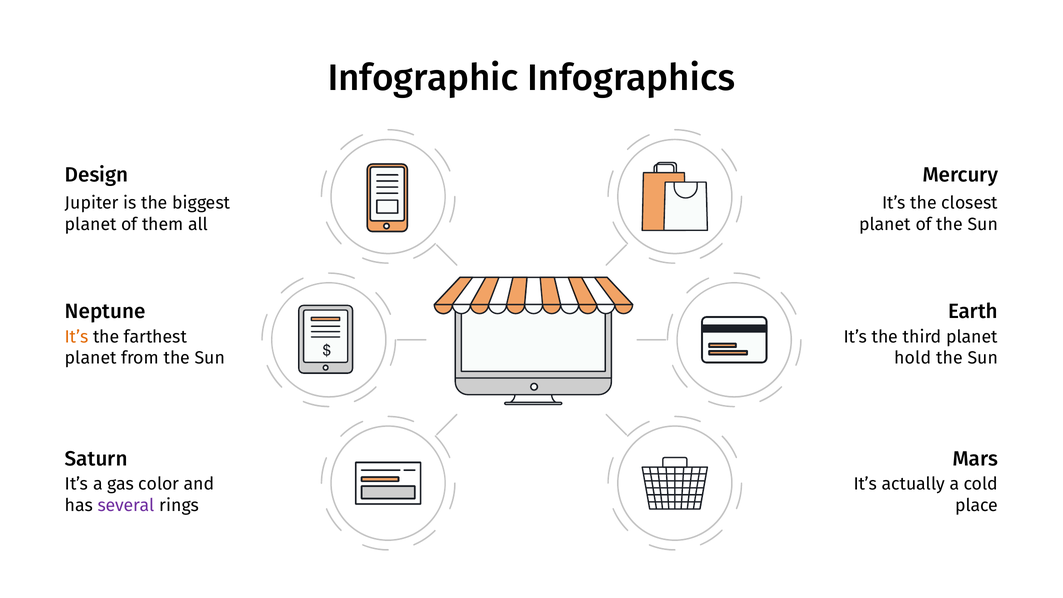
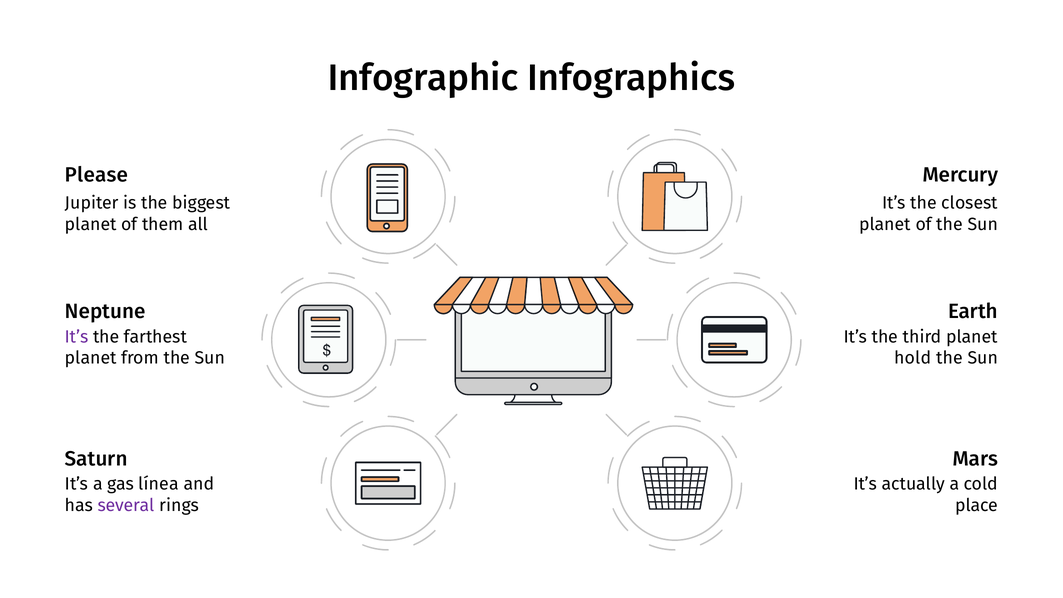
Design: Design -> Please
It’s at (77, 337) colour: orange -> purple
color: color -> línea
